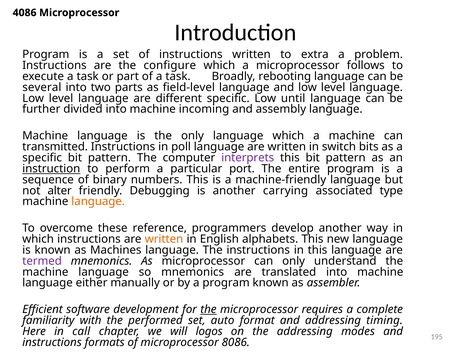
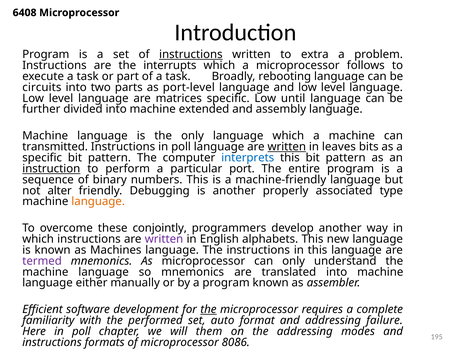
4086: 4086 -> 6408
instructions at (191, 54) underline: none -> present
configure: configure -> interrupts
several: several -> circuits
field-level: field-level -> port-level
different: different -> matrices
incoming: incoming -> extended
written at (287, 147) underline: none -> present
switch: switch -> leaves
interprets colour: purple -> blue
carrying: carrying -> properly
reference: reference -> conjointly
written at (164, 239) colour: orange -> purple
timing: timing -> failure
Here in call: call -> poll
logos: logos -> them
